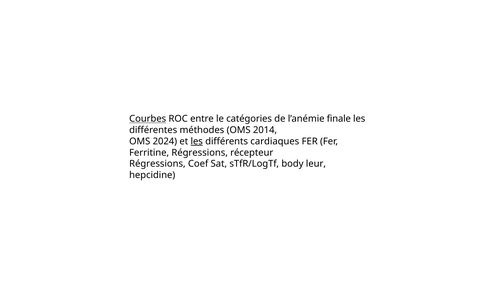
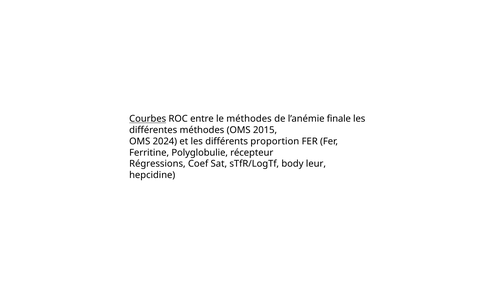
le catégories: catégories -> méthodes
2014: 2014 -> 2015
les at (197, 142) underline: present -> none
cardiaques: cardiaques -> proportion
Ferritine Régressions: Régressions -> Polyglobulie
